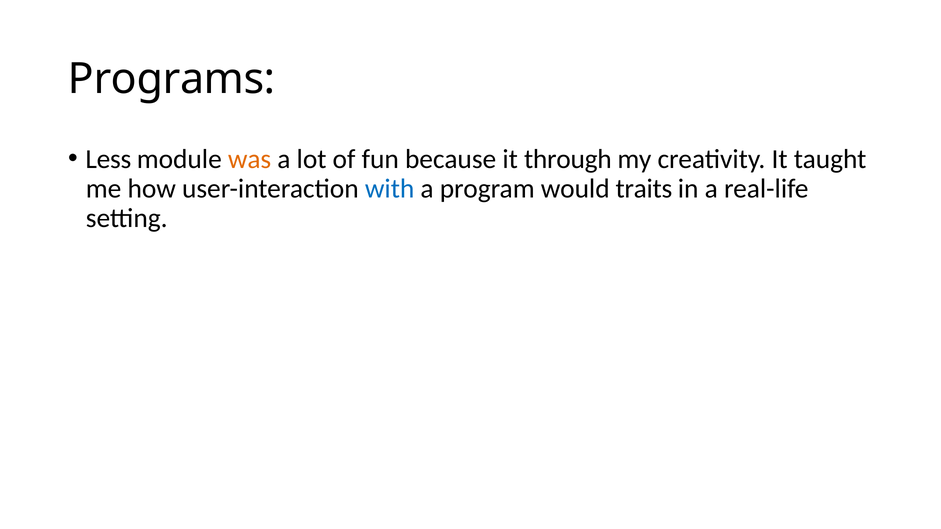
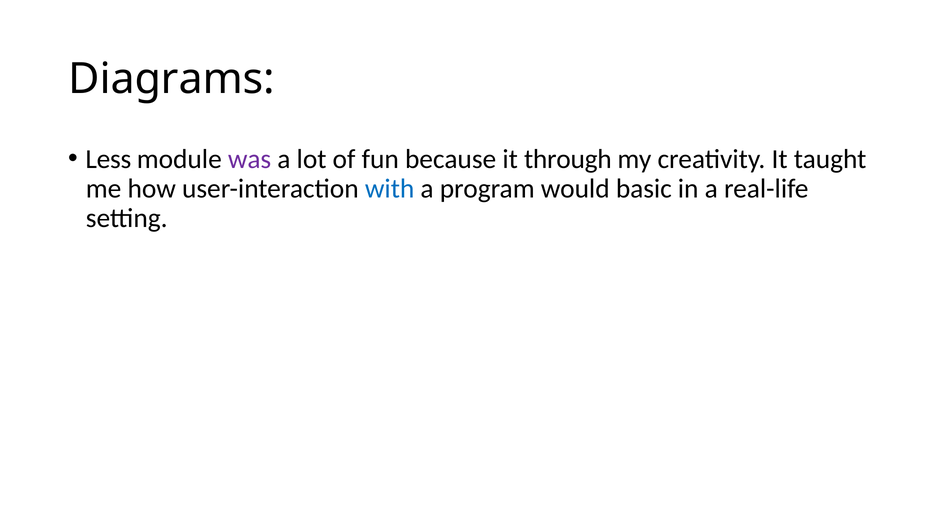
Programs: Programs -> Diagrams
was colour: orange -> purple
traits: traits -> basic
